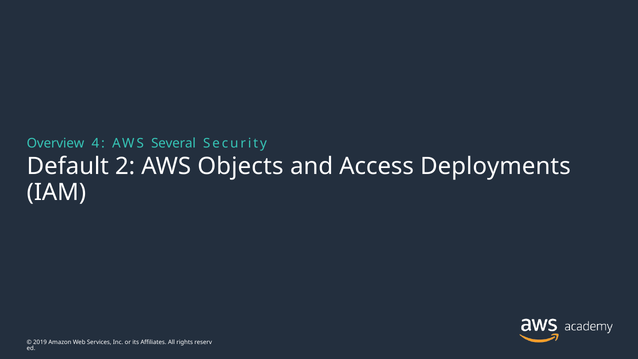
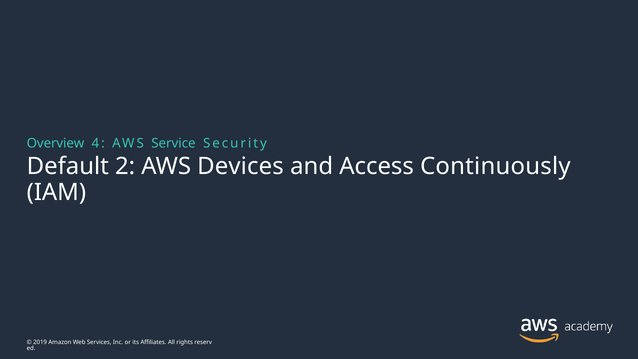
Several: Several -> Service
Objects: Objects -> Devices
Deployments: Deployments -> Continuously
